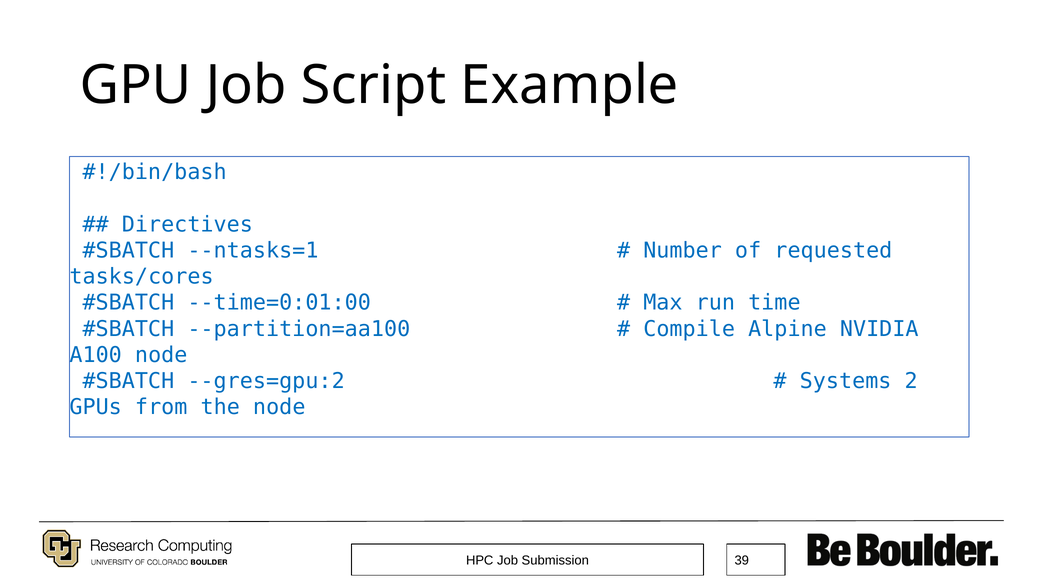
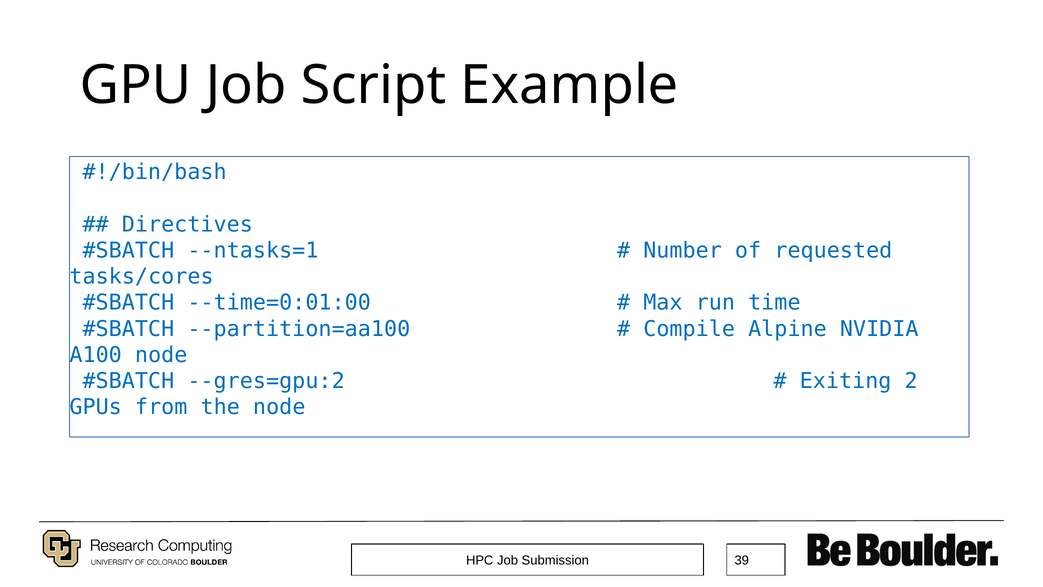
Systems: Systems -> Exiting
